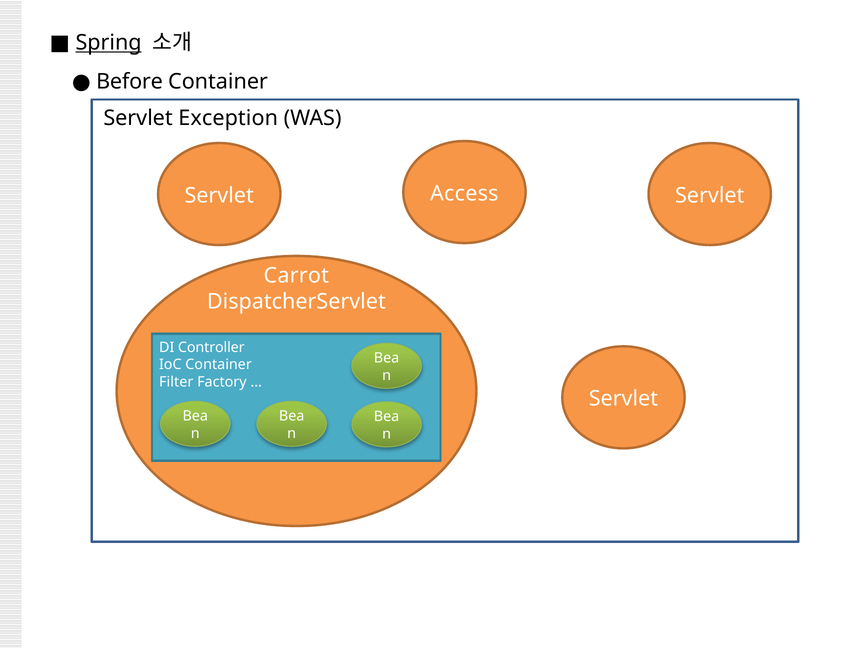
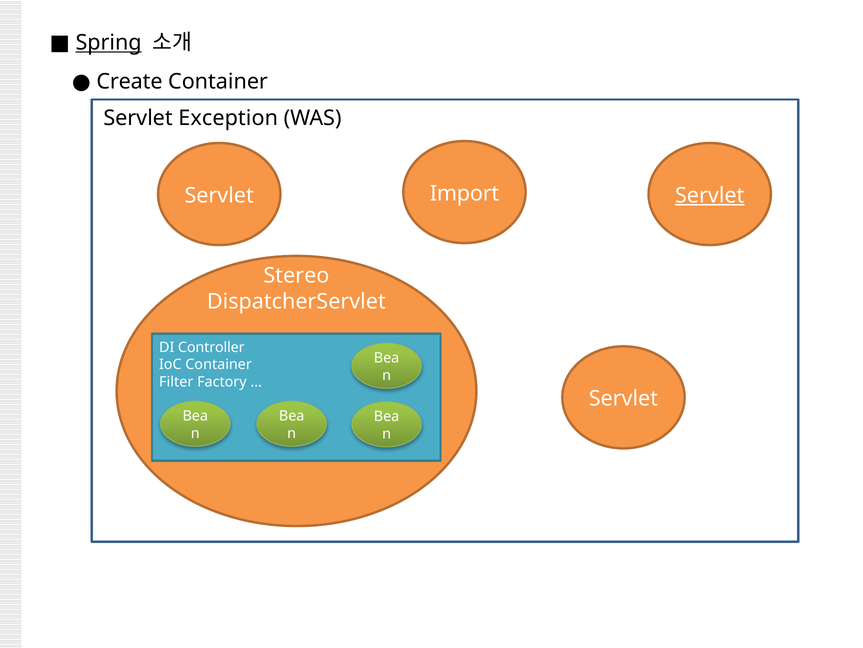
Before: Before -> Create
Access: Access -> Import
Servlet at (710, 195) underline: none -> present
Carrot: Carrot -> Stereo
